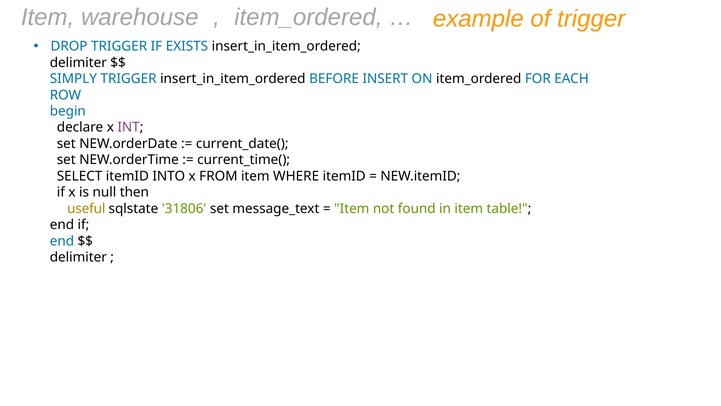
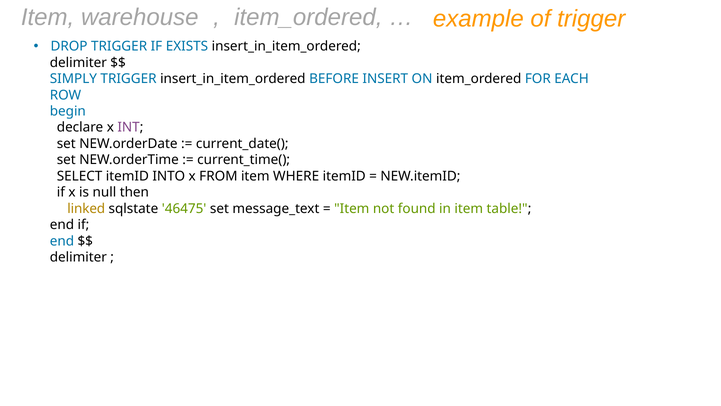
useful: useful -> linked
31806: 31806 -> 46475
